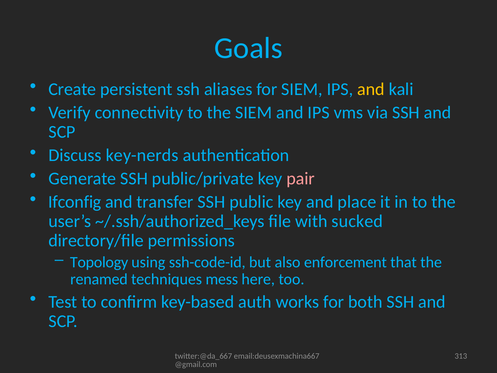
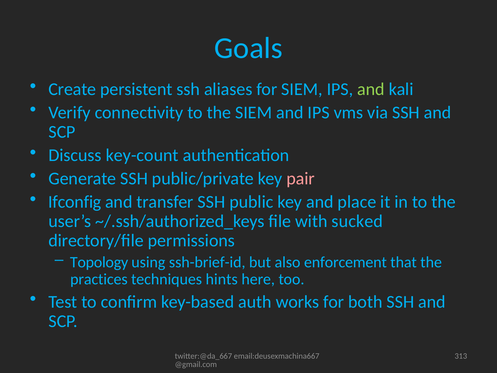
and at (371, 89) colour: yellow -> light green
key-nerds: key-nerds -> key-count
ssh-code-id: ssh-code-id -> ssh-brief-id
renamed: renamed -> practices
mess: mess -> hints
